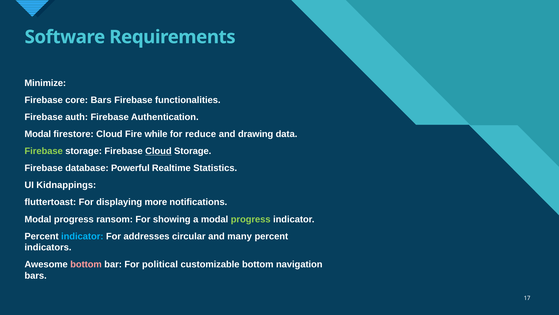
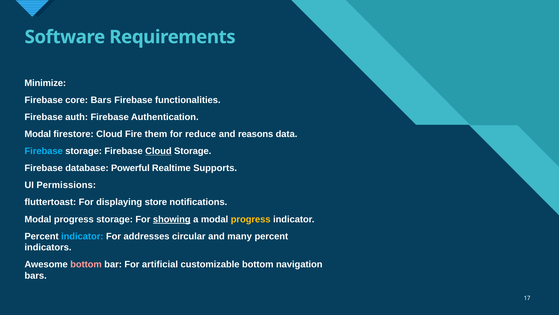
while: while -> them
drawing: drawing -> reasons
Firebase at (44, 151) colour: light green -> light blue
Statistics: Statistics -> Supports
Kidnappings: Kidnappings -> Permissions
more: more -> store
progress ransom: ransom -> storage
showing underline: none -> present
progress at (251, 219) colour: light green -> yellow
political: political -> artificial
